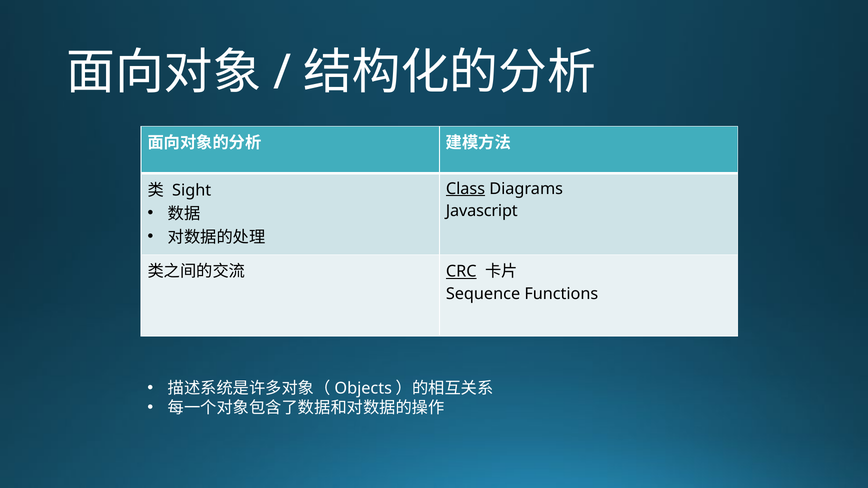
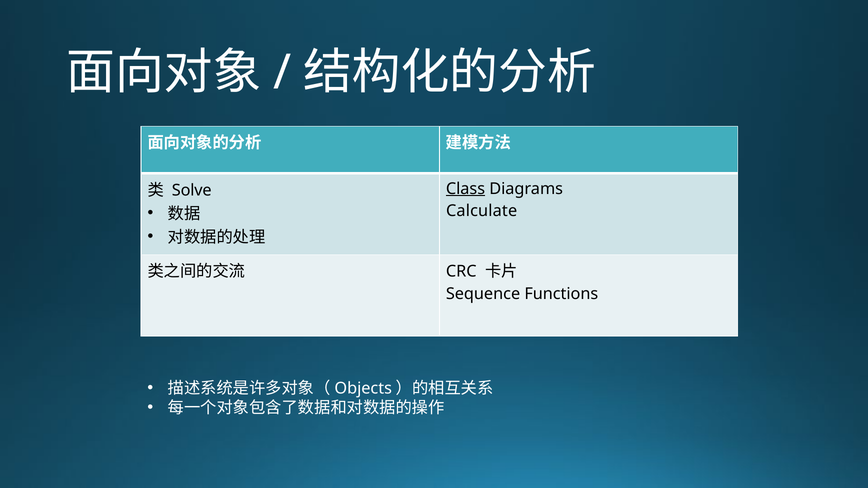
Sight: Sight -> Solve
Javascript: Javascript -> Calculate
CRC underline: present -> none
